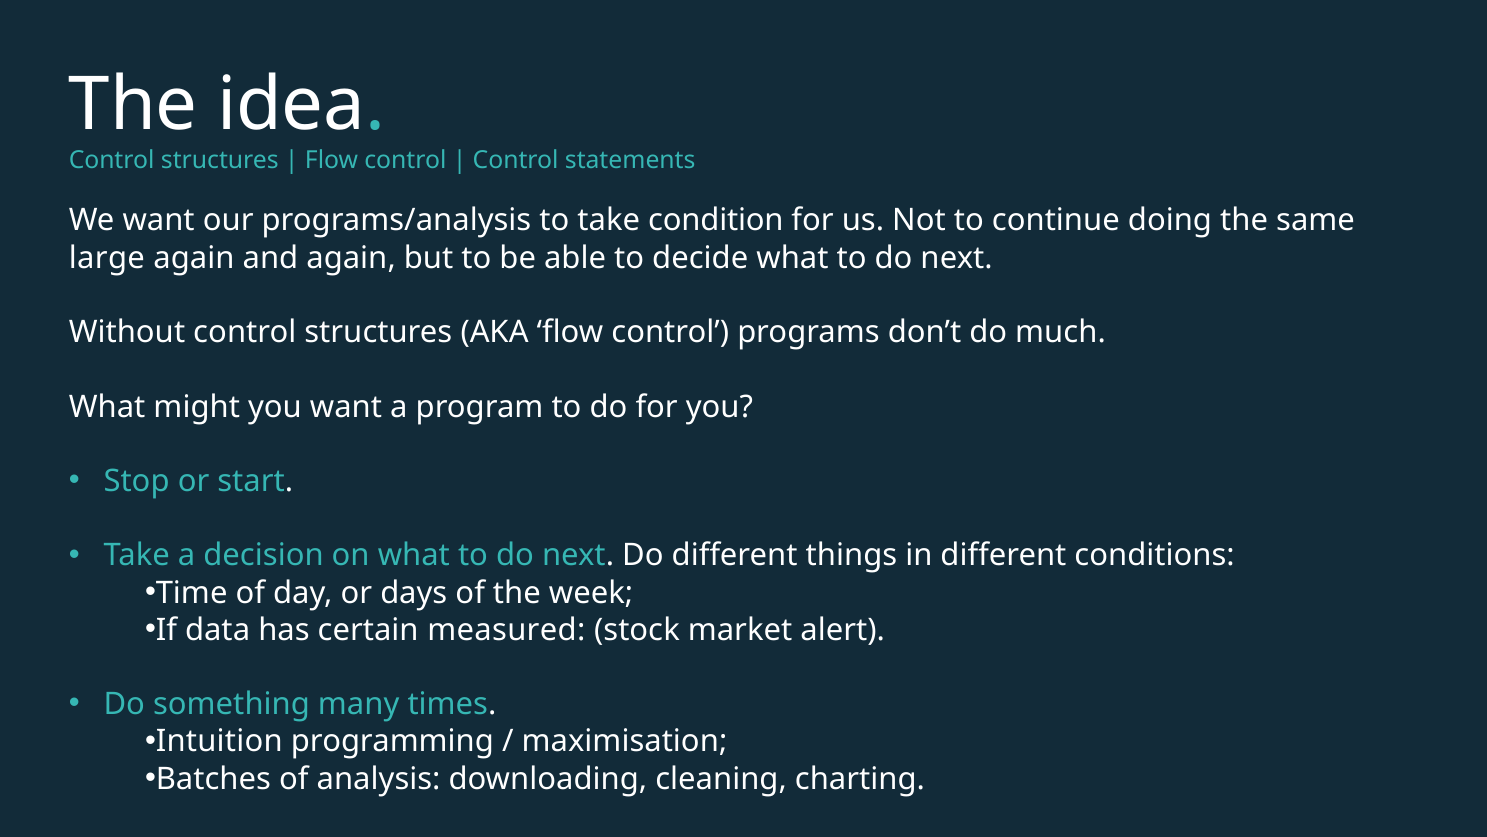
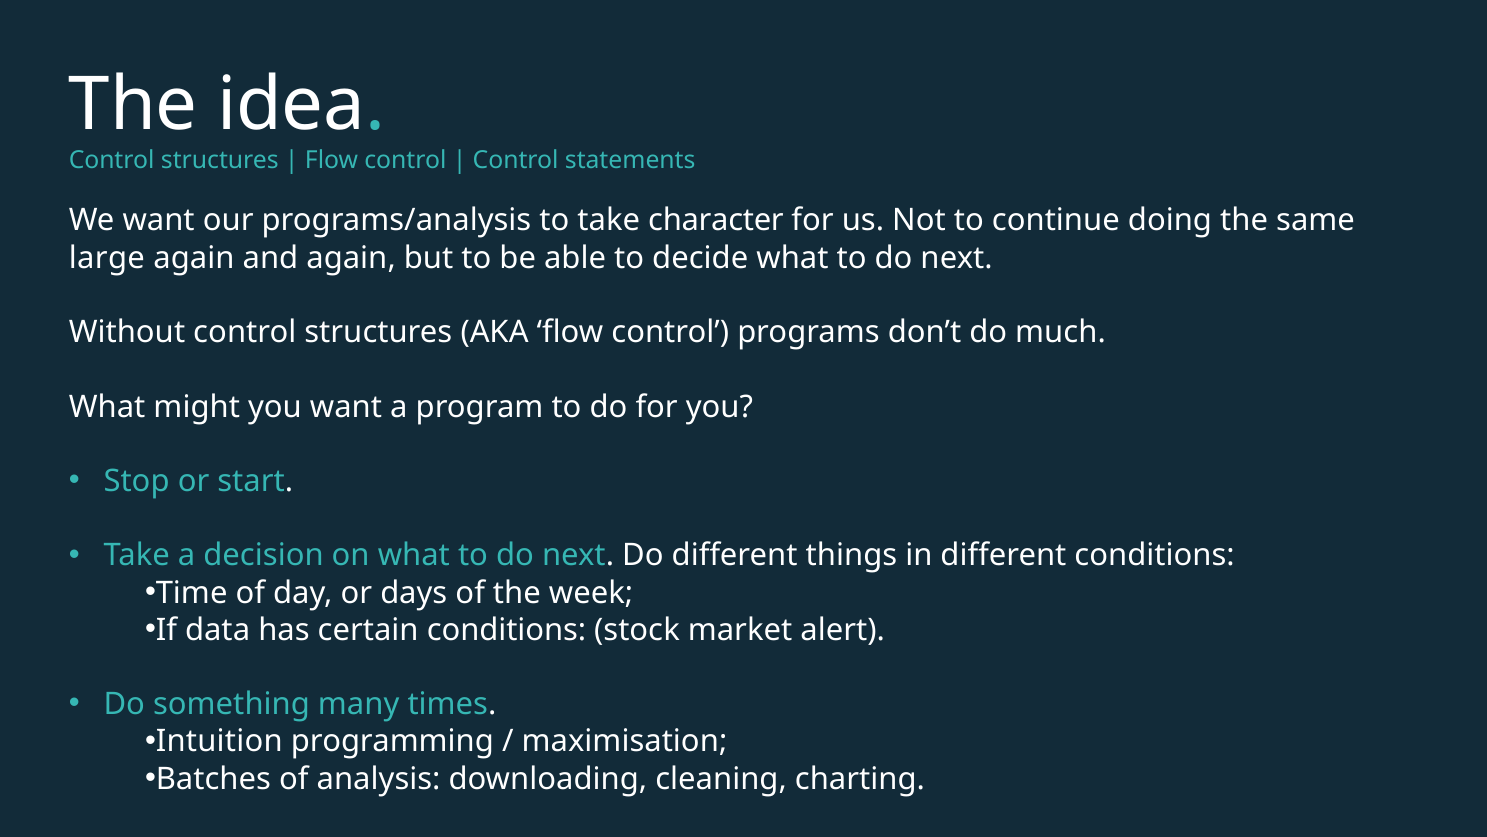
condition: condition -> character
certain measured: measured -> conditions
